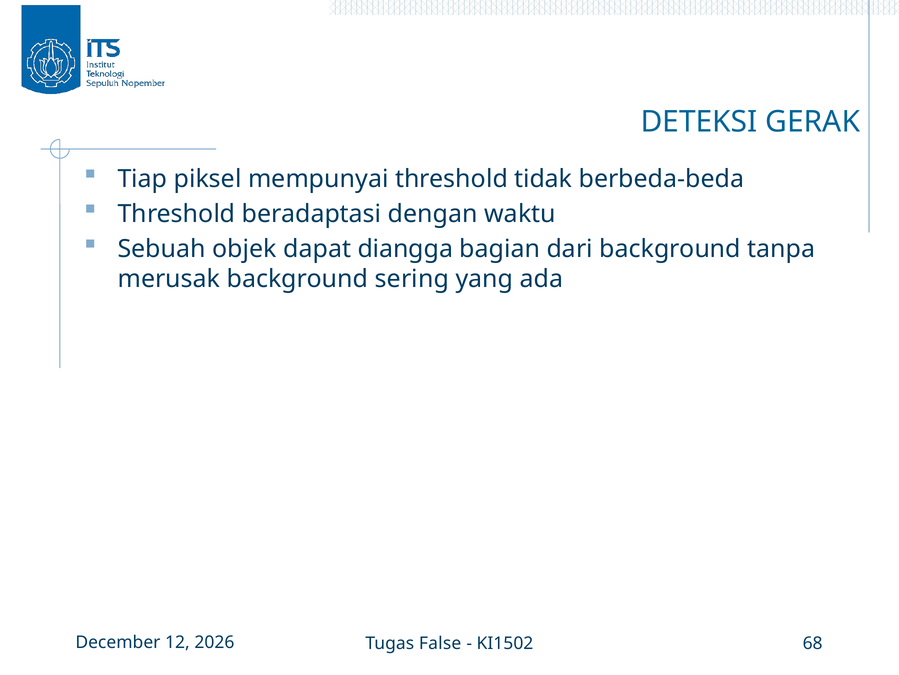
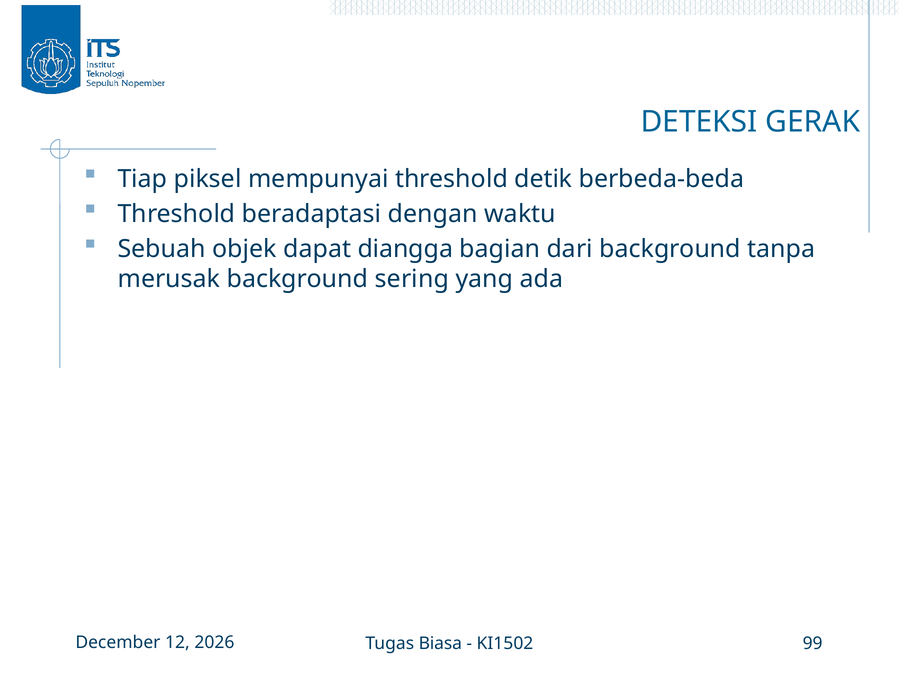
tidak: tidak -> detik
False: False -> Biasa
68: 68 -> 99
